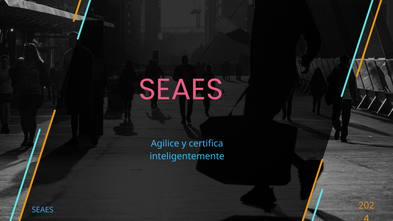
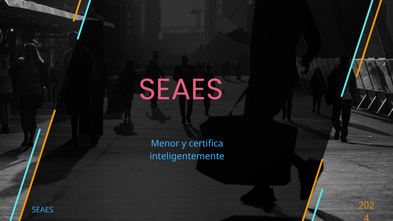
Agilice: Agilice -> Menor
